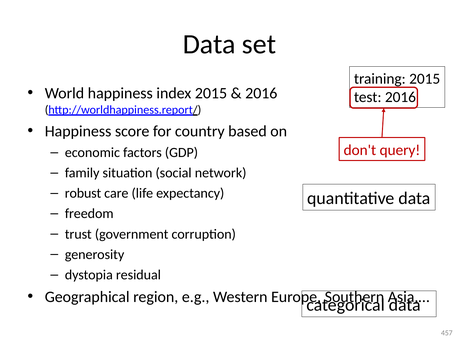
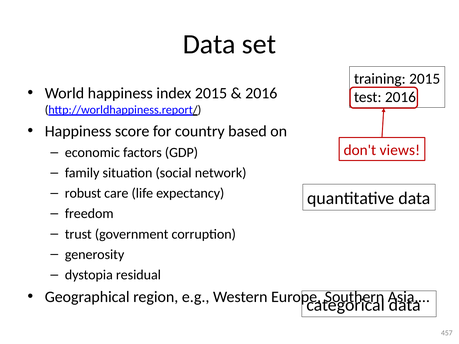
query: query -> views
